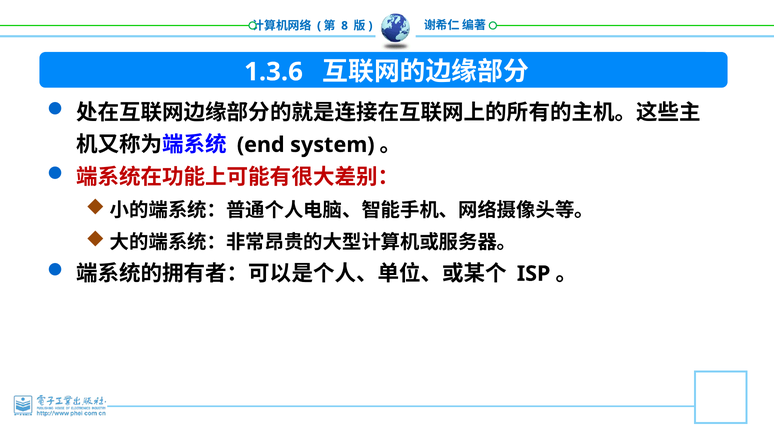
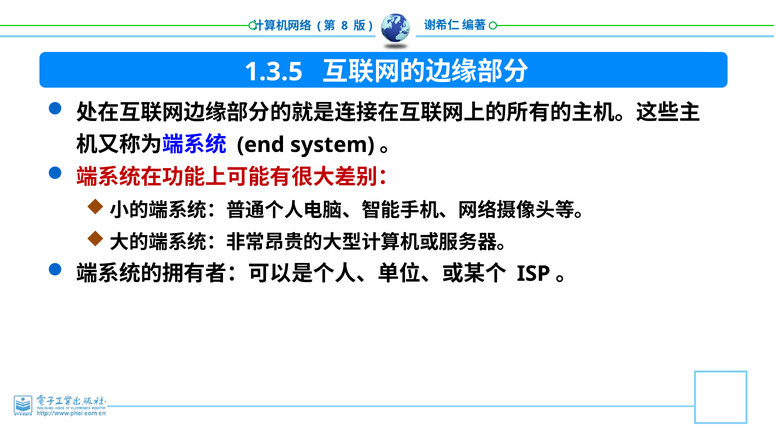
1.3.6: 1.3.6 -> 1.3.5
